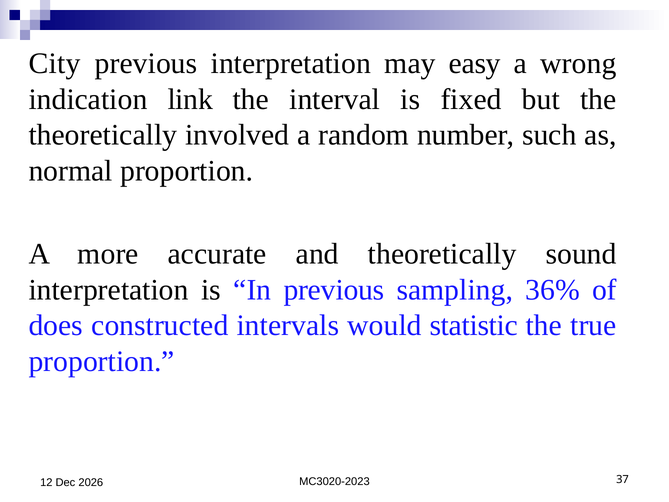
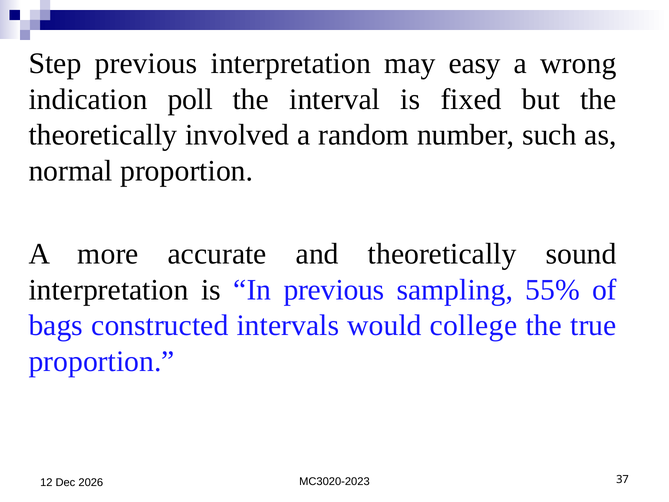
City: City -> Step
link: link -> poll
36%: 36% -> 55%
does: does -> bags
statistic: statistic -> college
